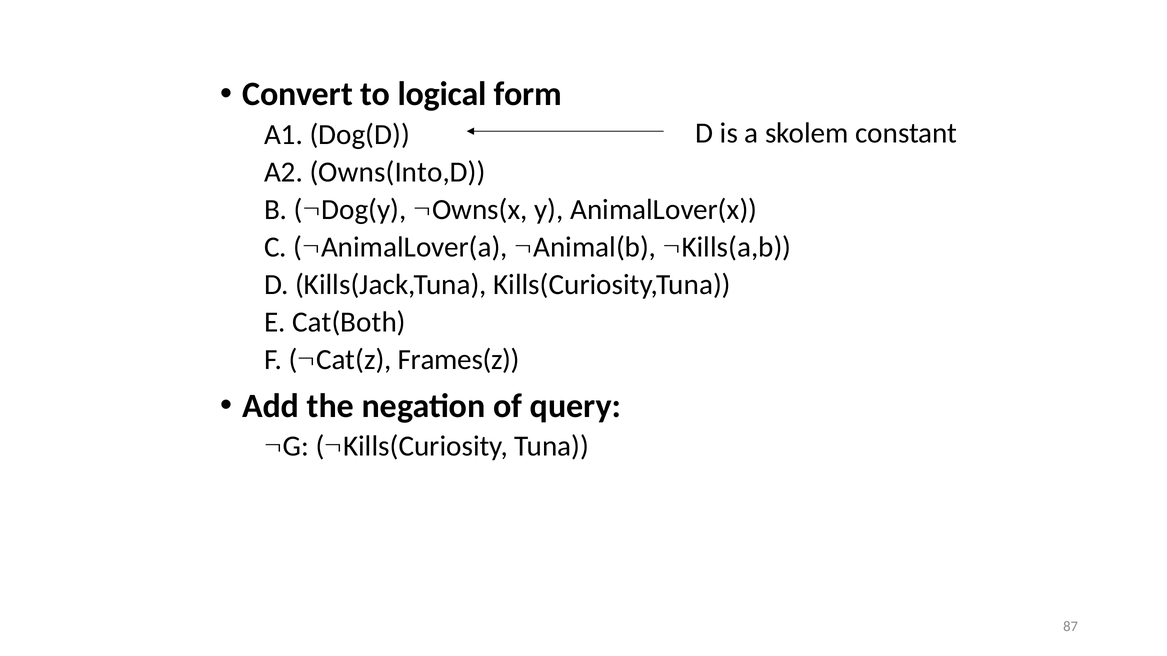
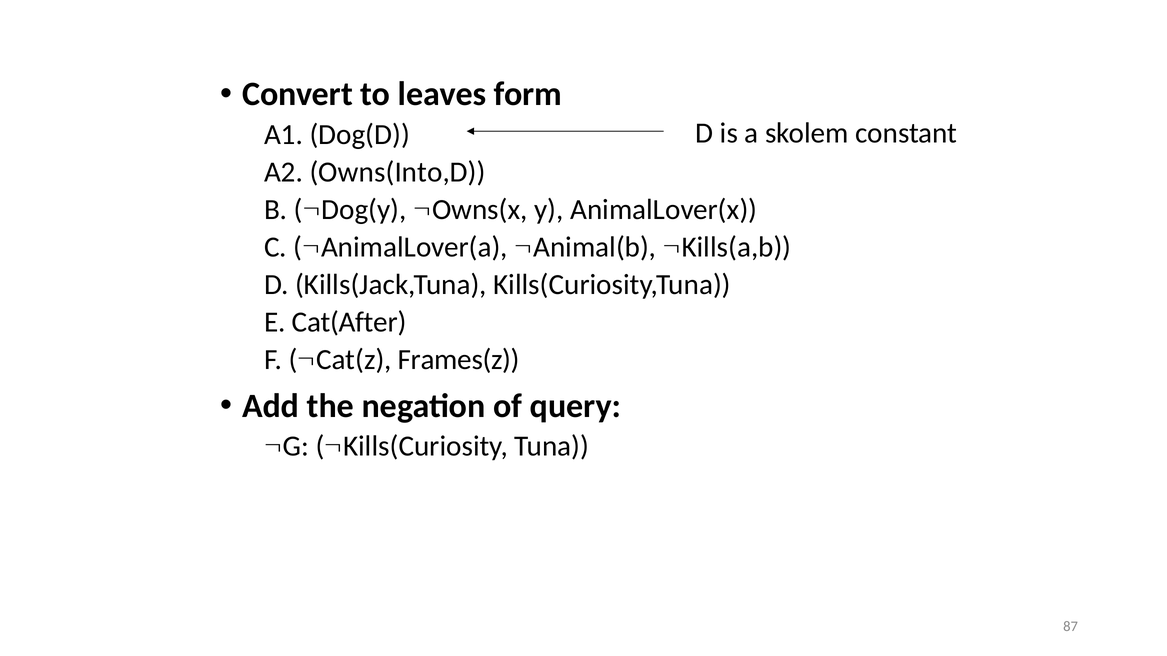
logical: logical -> leaves
Cat(Both: Cat(Both -> Cat(After
